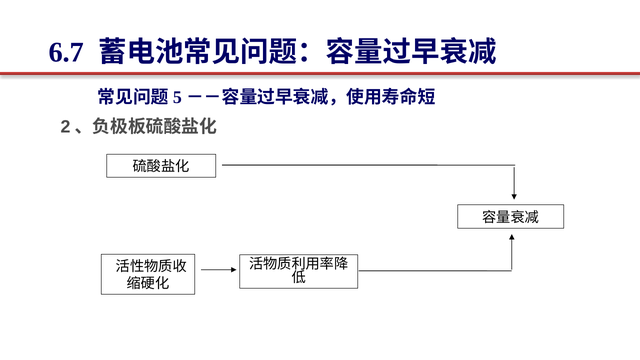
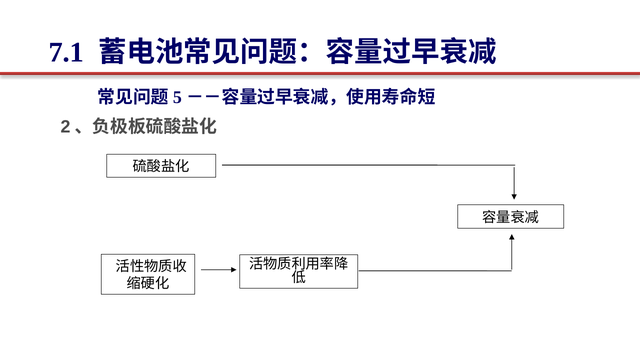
6.7: 6.7 -> 7.1
